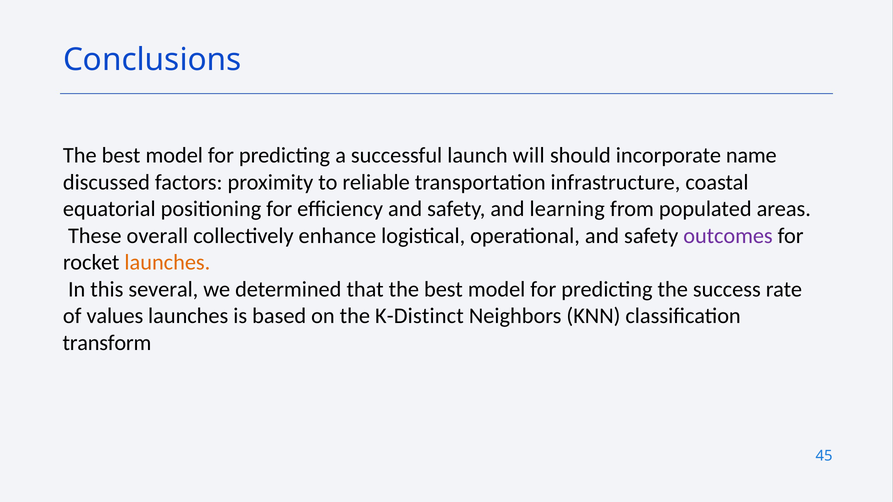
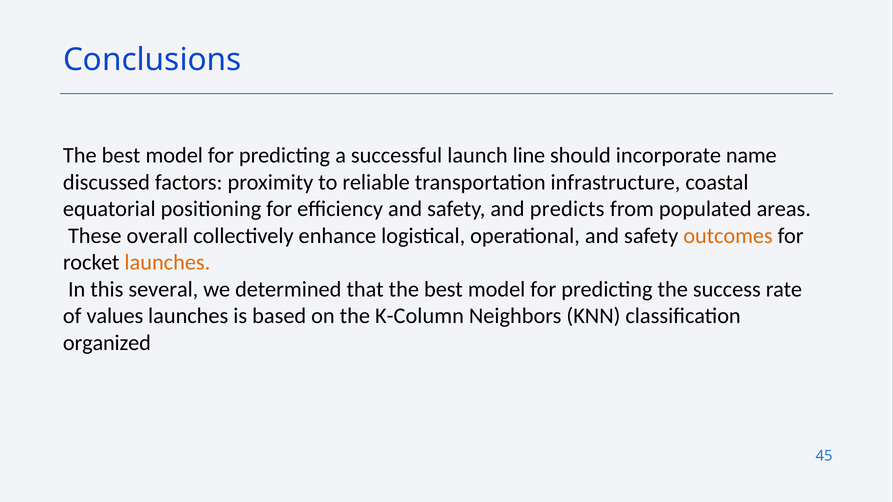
will: will -> line
learning: learning -> predicts
outcomes colour: purple -> orange
K-Distinct: K-Distinct -> K-Column
transform: transform -> organized
